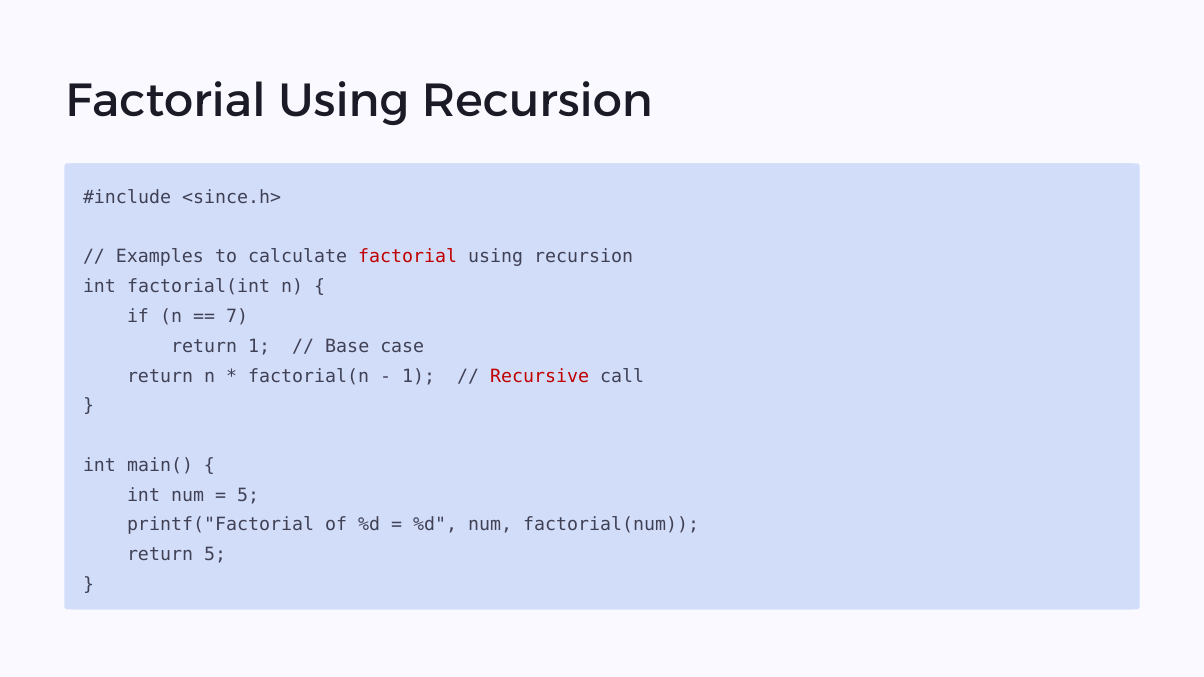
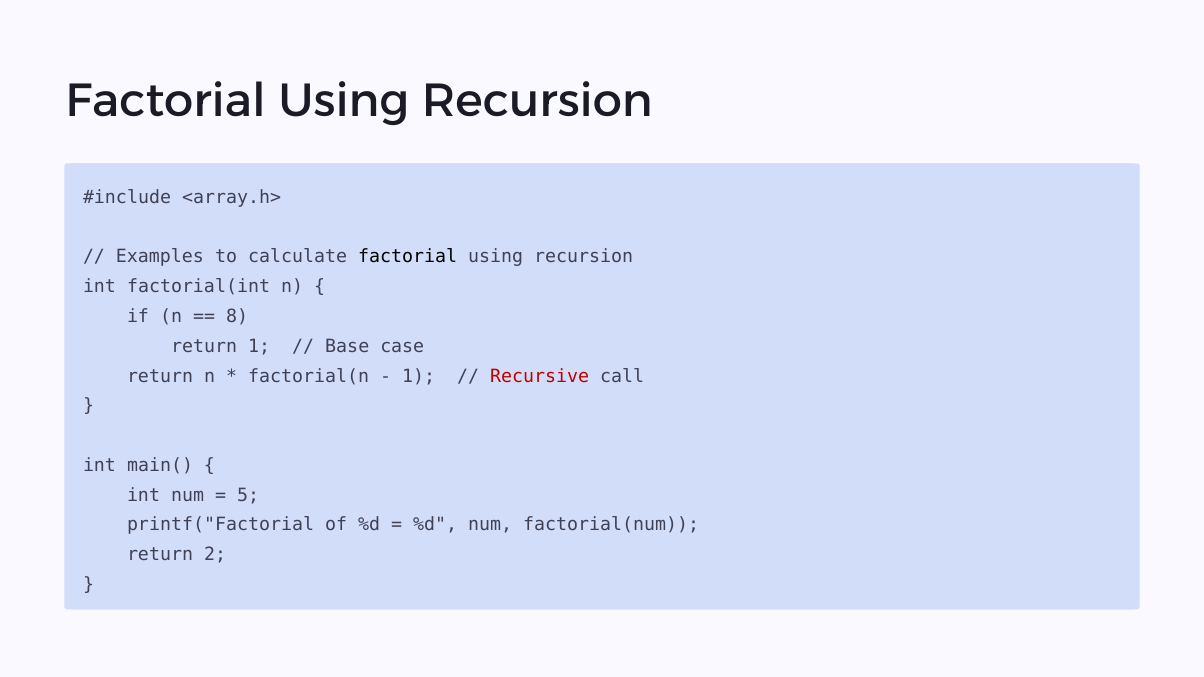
<since.h>: <since.h> -> <array.h>
factorial at (408, 257) colour: red -> black
7: 7 -> 8
return 5: 5 -> 2
